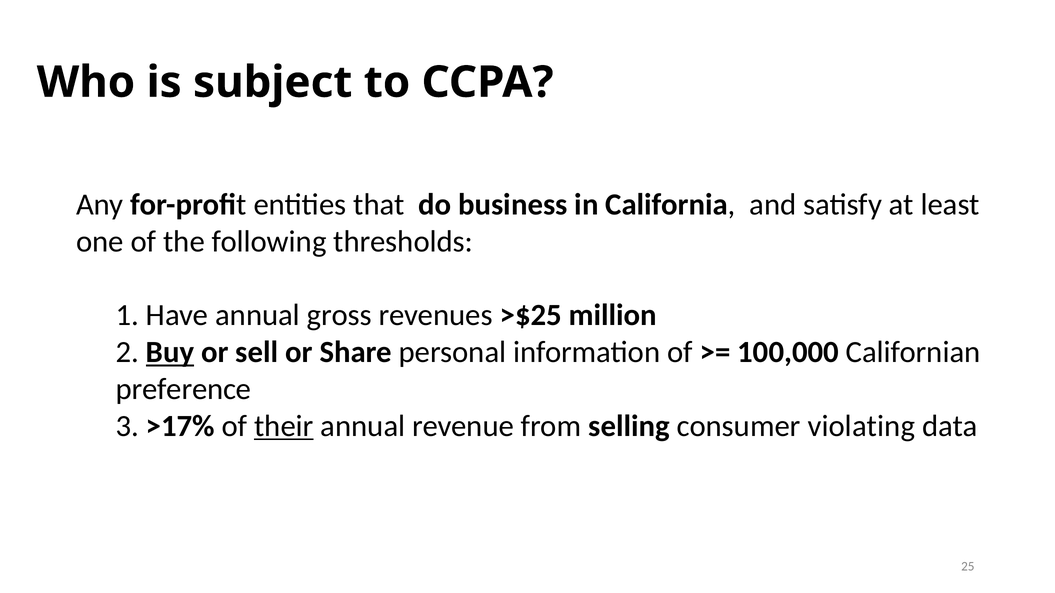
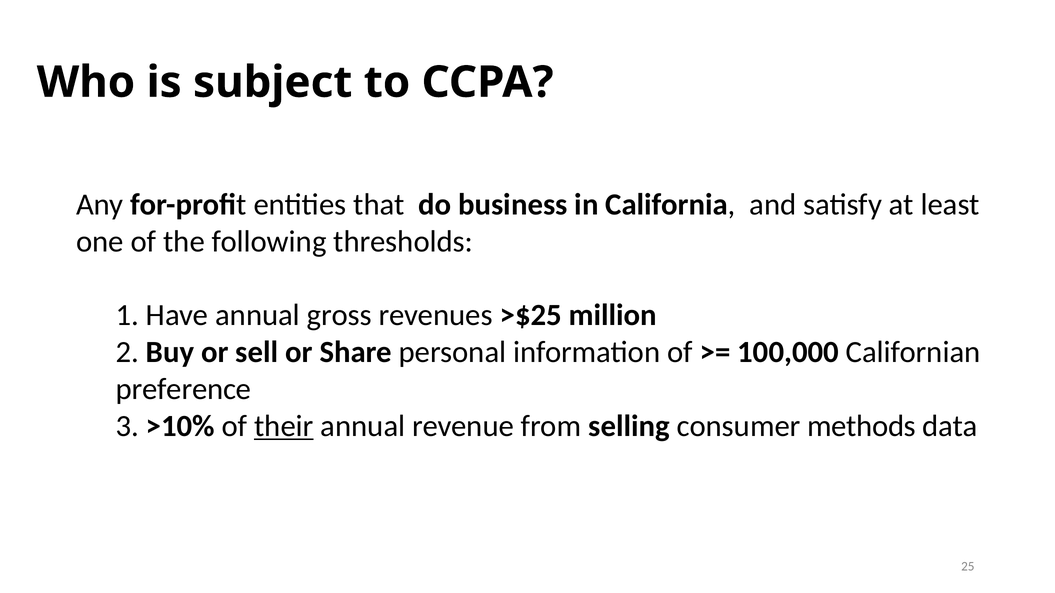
Buy underline: present -> none
>17%: >17% -> >10%
violating: violating -> methods
